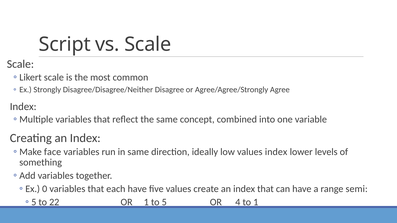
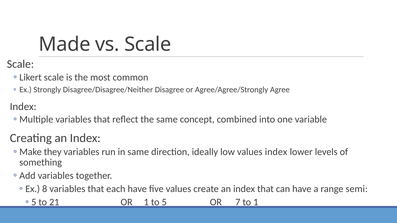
Script: Script -> Made
face: face -> they
0: 0 -> 8
22: 22 -> 21
4: 4 -> 7
